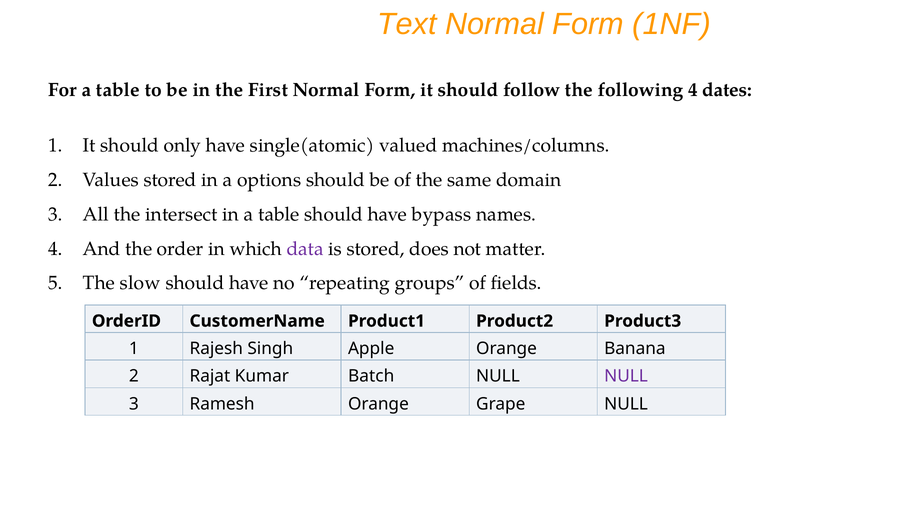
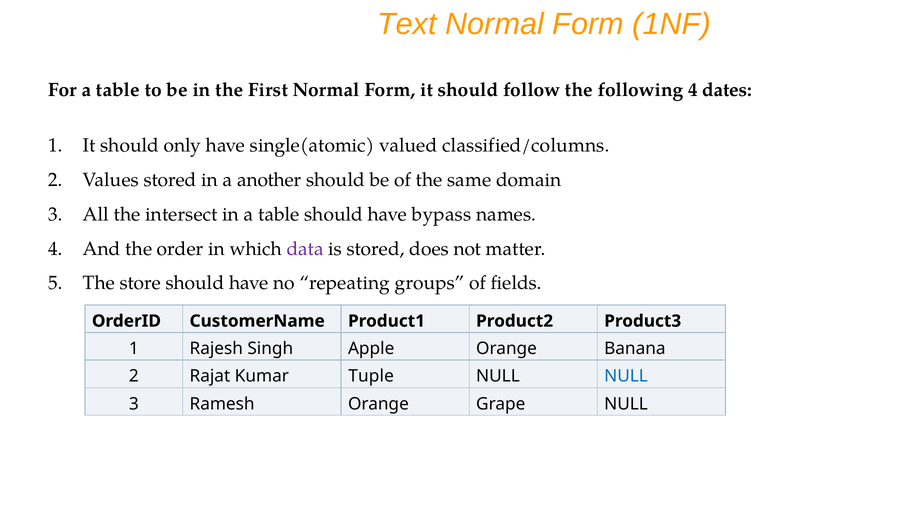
machines/columns: machines/columns -> classified/columns
options: options -> another
slow: slow -> store
Batch: Batch -> Tuple
NULL at (626, 376) colour: purple -> blue
